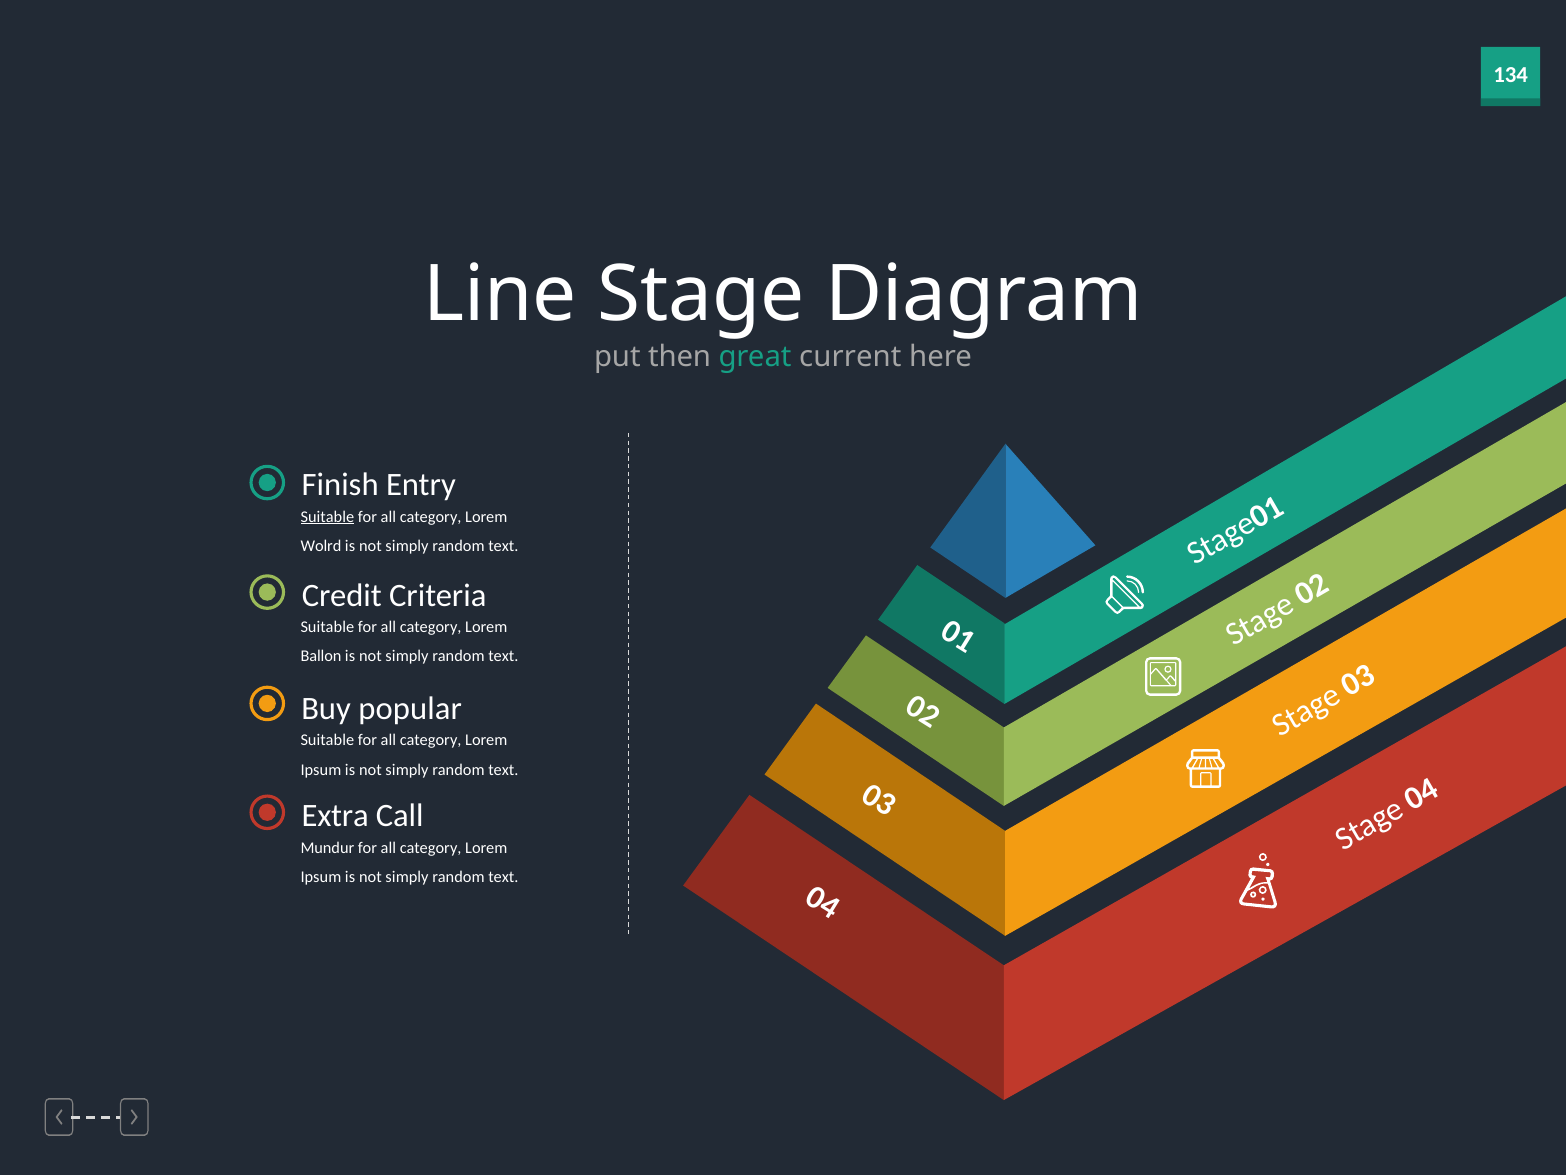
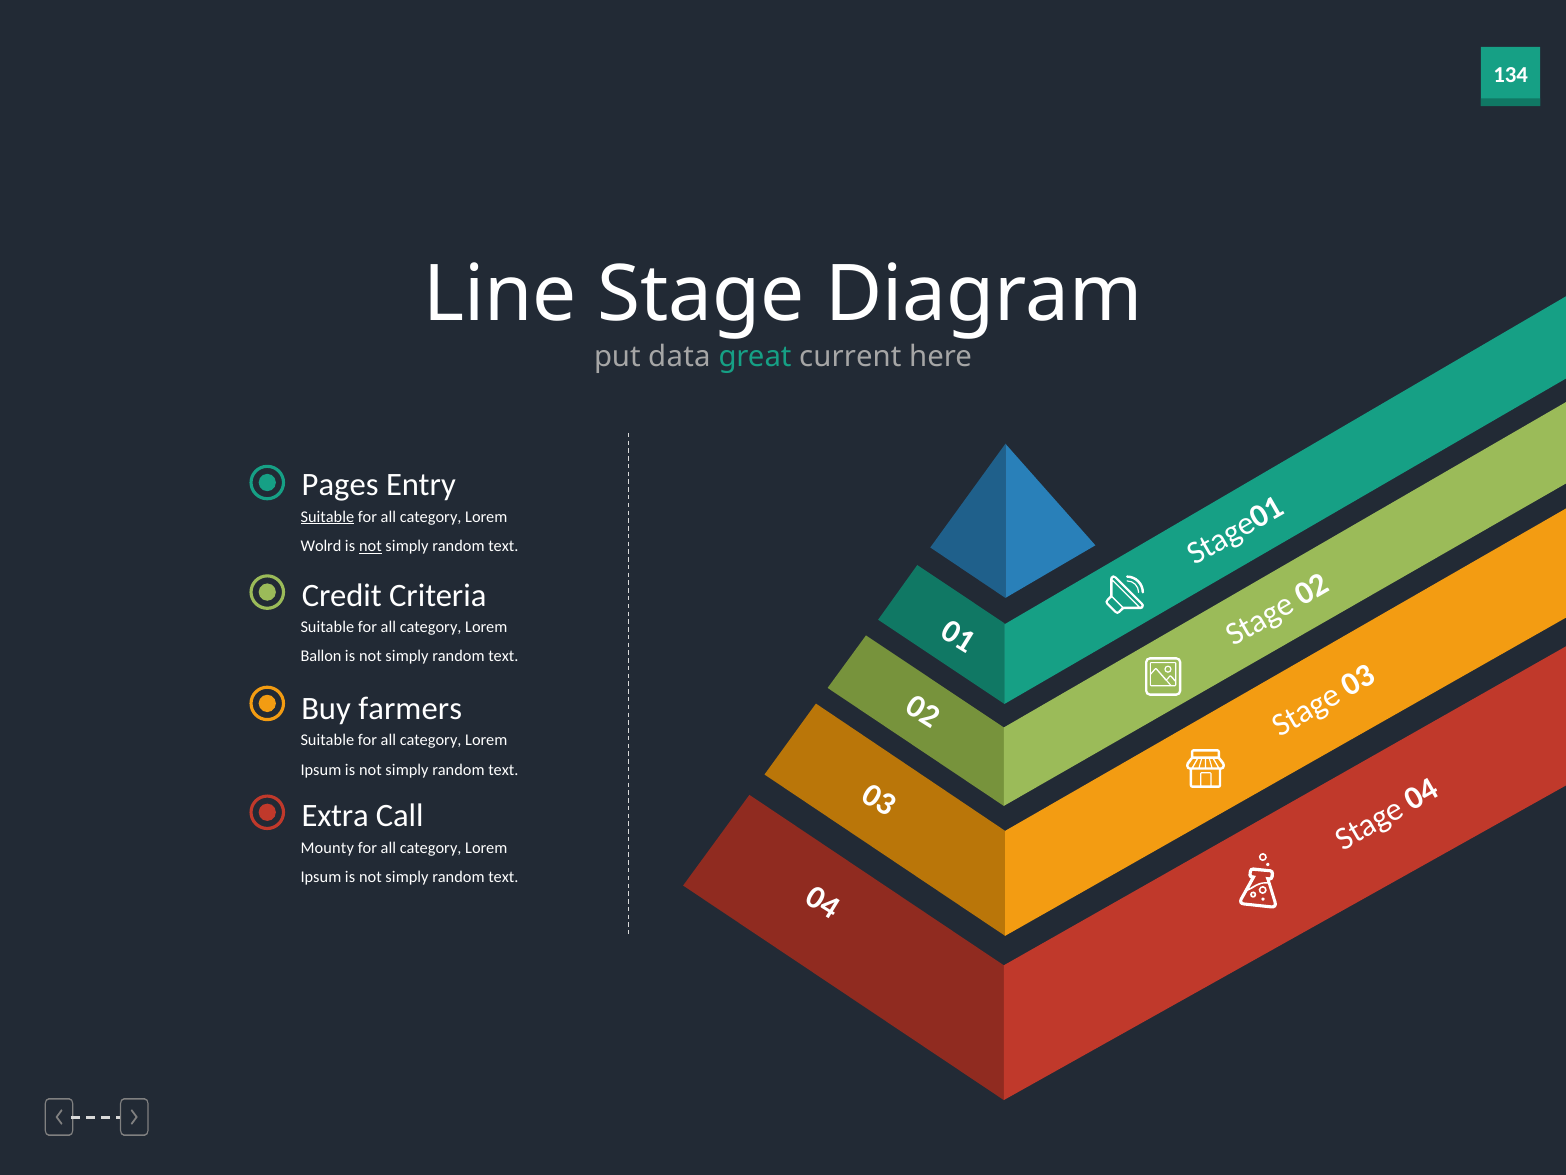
then: then -> data
Finish: Finish -> Pages
not at (370, 546) underline: none -> present
popular: popular -> farmers
Mundur: Mundur -> Mounty
